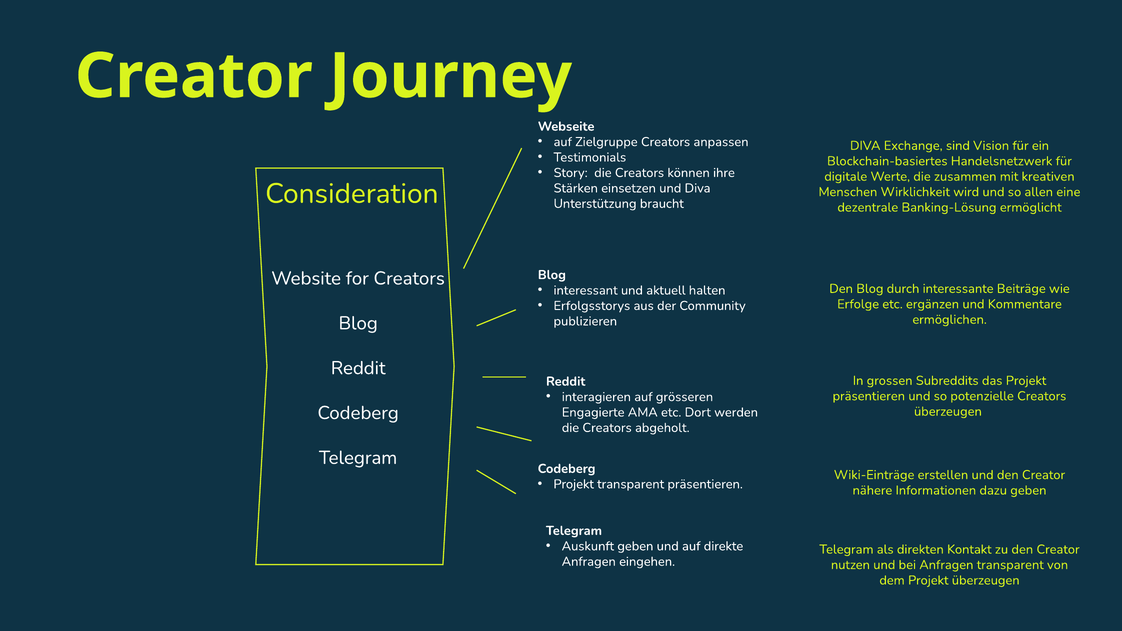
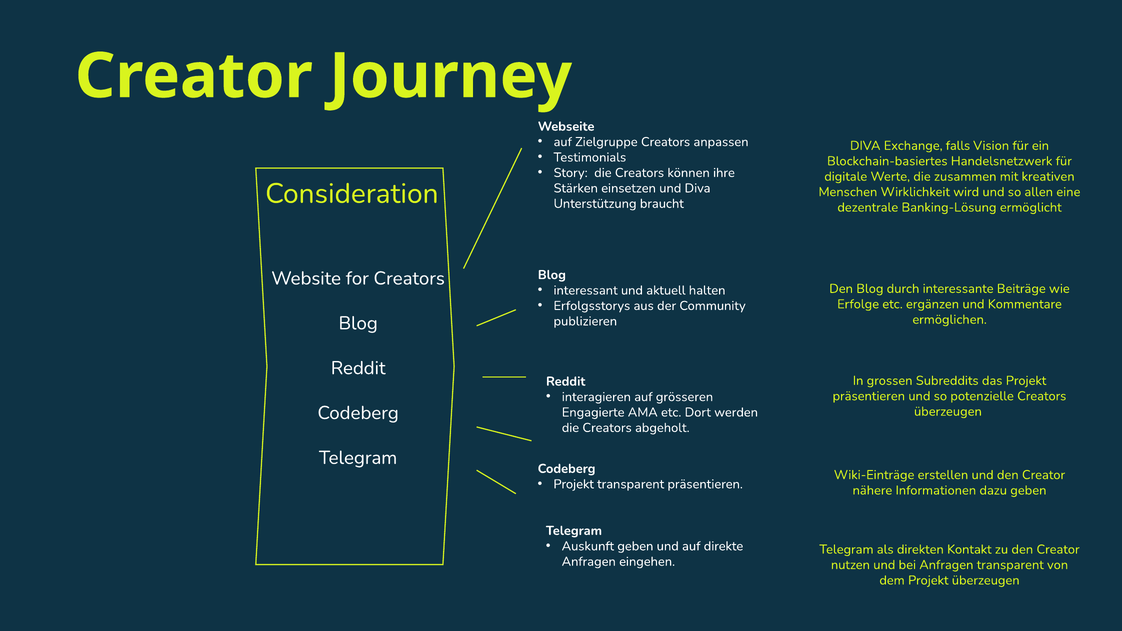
sind: sind -> falls
